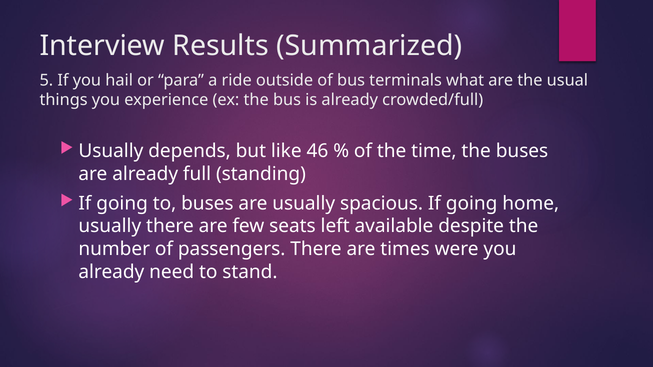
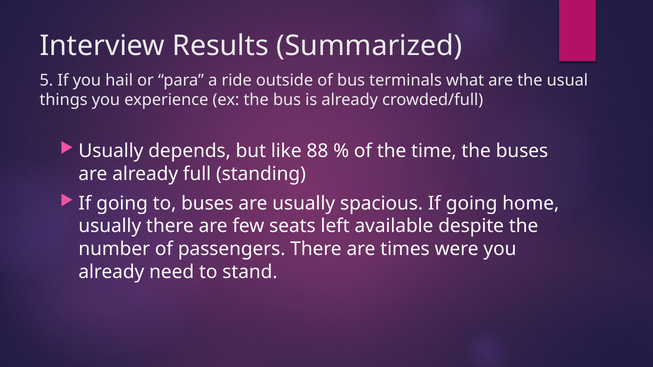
46: 46 -> 88
